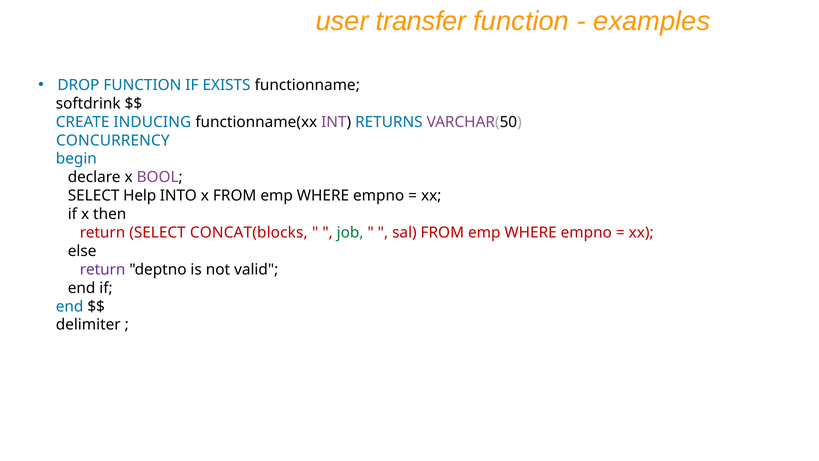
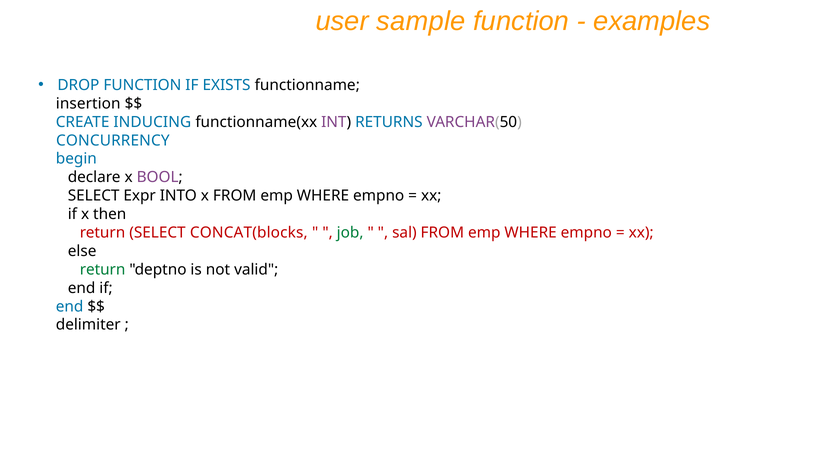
transfer: transfer -> sample
softdrink: softdrink -> insertion
Help: Help -> Expr
return at (103, 269) colour: purple -> green
